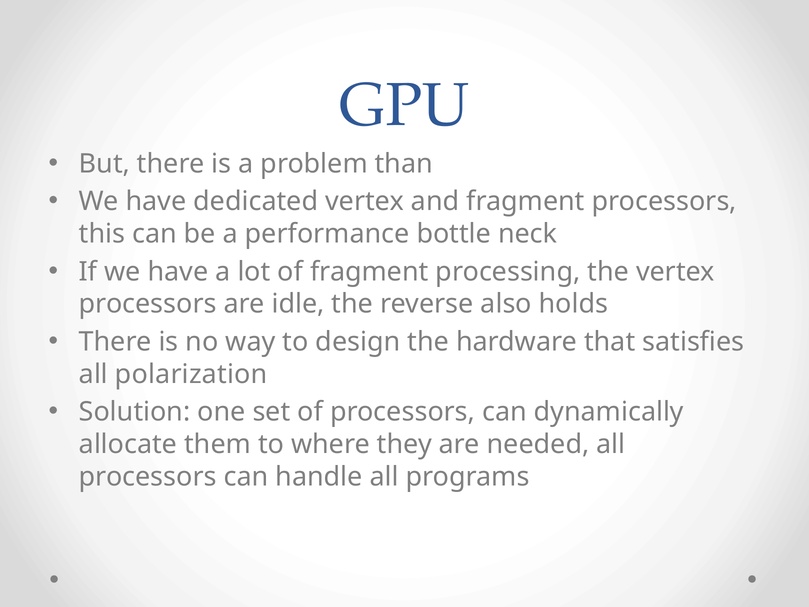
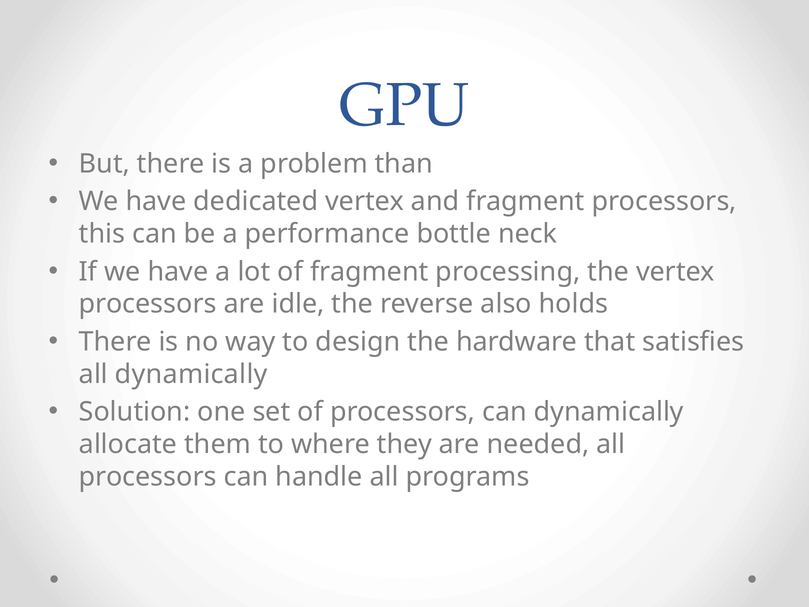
all polarization: polarization -> dynamically
